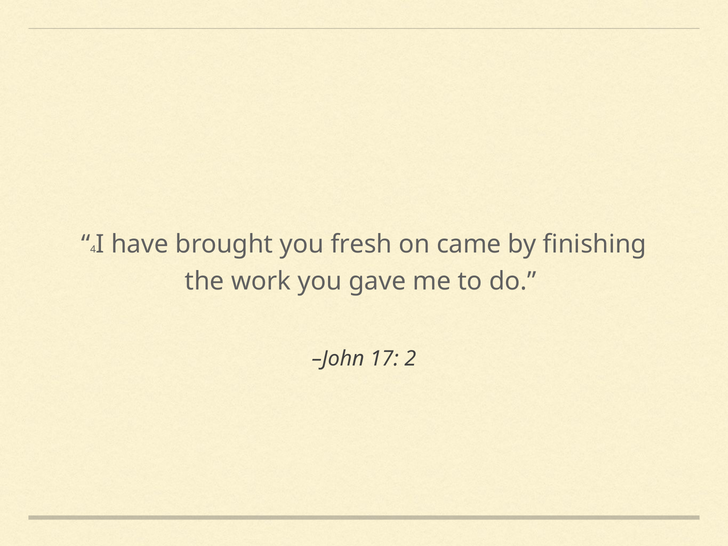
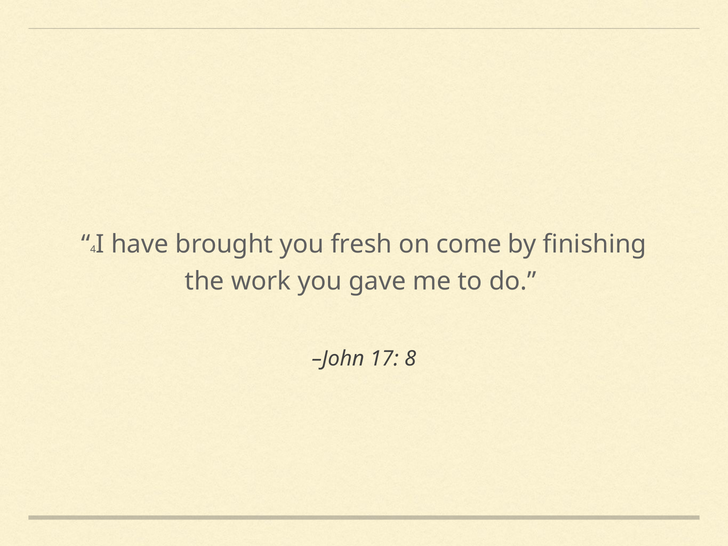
came: came -> come
2: 2 -> 8
